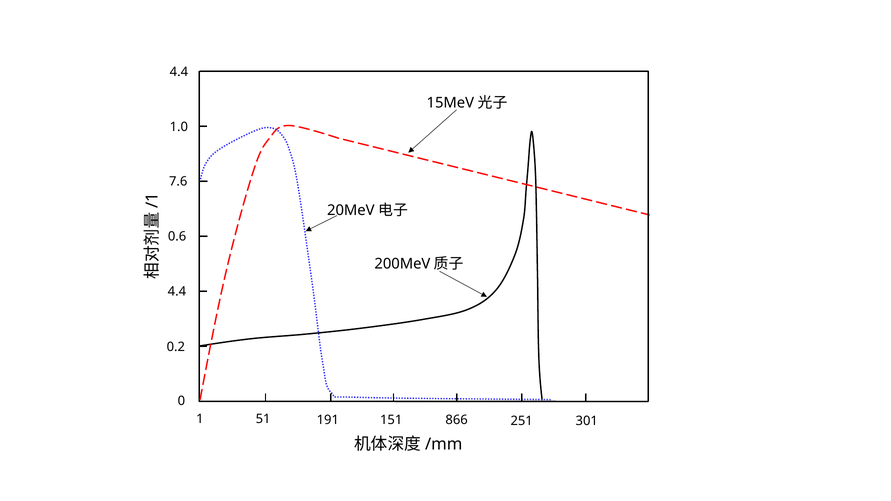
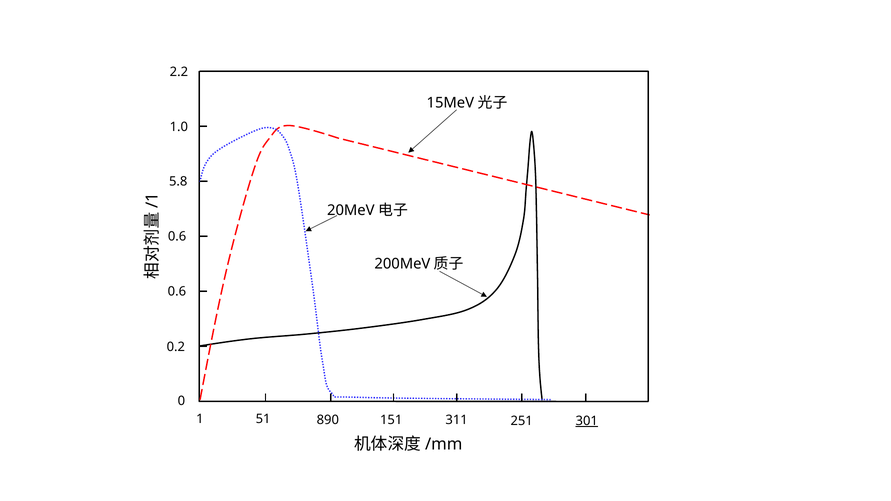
4.4 at (179, 72): 4.4 -> 2.2
7.6: 7.6 -> 5.8
4.4 at (177, 292): 4.4 -> 0.6
191: 191 -> 890
866: 866 -> 311
301 underline: none -> present
